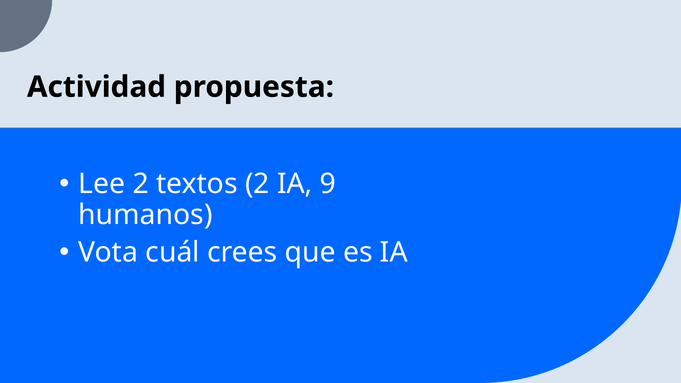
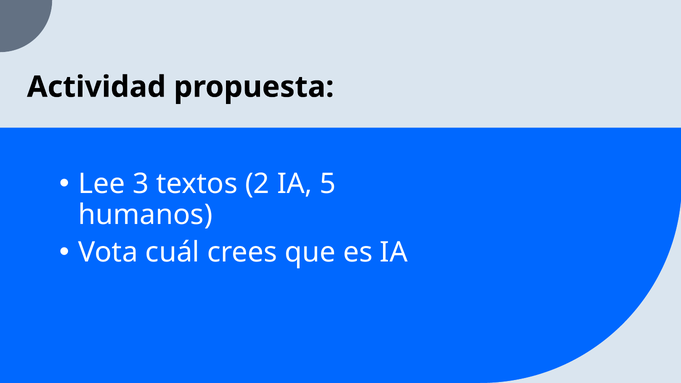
Lee 2: 2 -> 3
9: 9 -> 5
